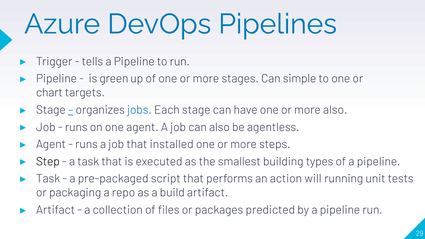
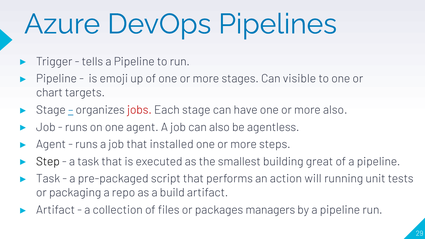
green: green -> emoji
simple: simple -> visible
jobs colour: blue -> red
types: types -> great
predicted: predicted -> managers
